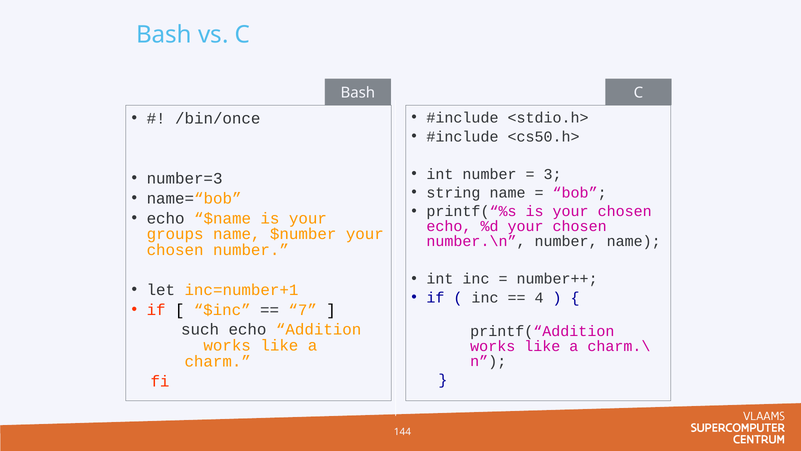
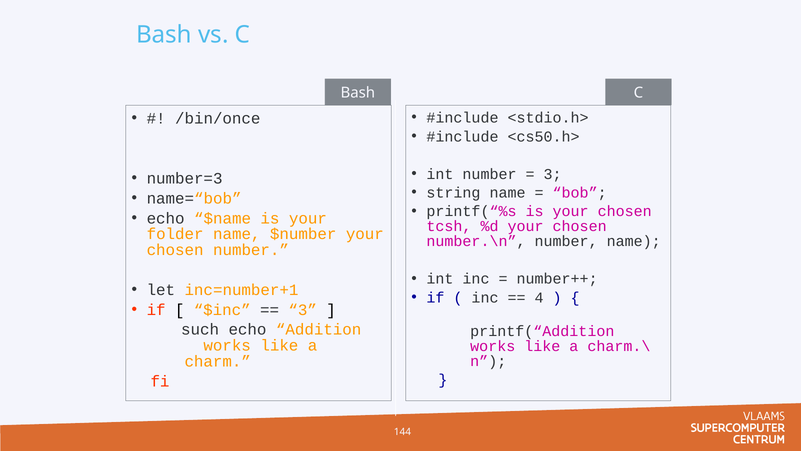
echo at (449, 226): echo -> tcsh
groups: groups -> folder
7 at (303, 309): 7 -> 3
